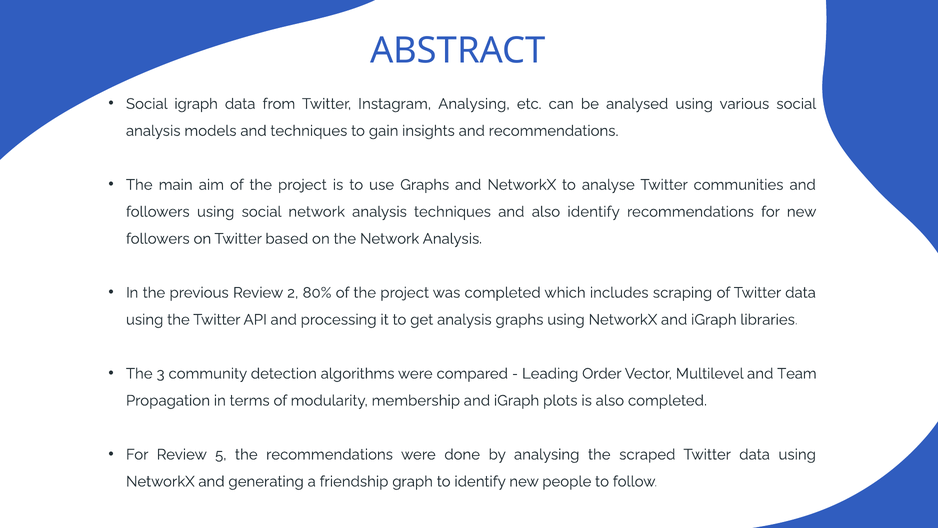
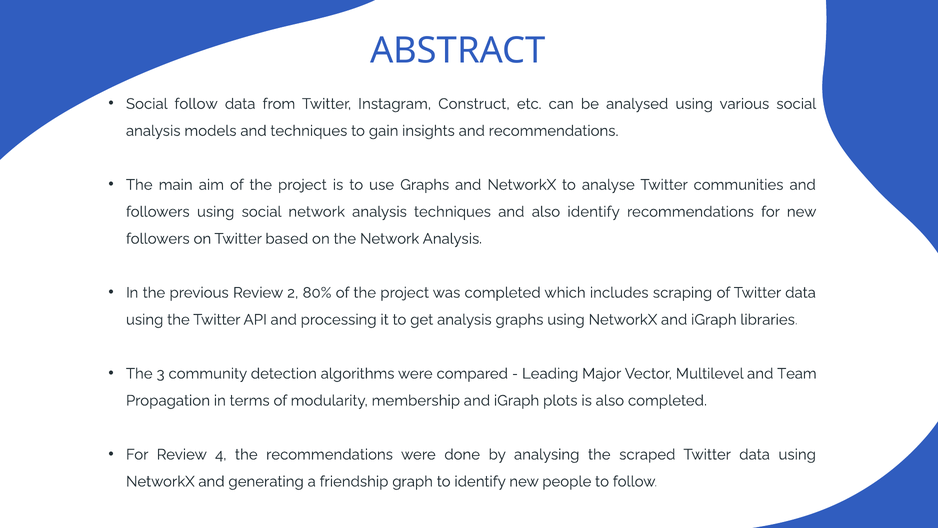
Social igraph: igraph -> follow
Instagram Analysing: Analysing -> Construct
Order: Order -> Major
5: 5 -> 4
